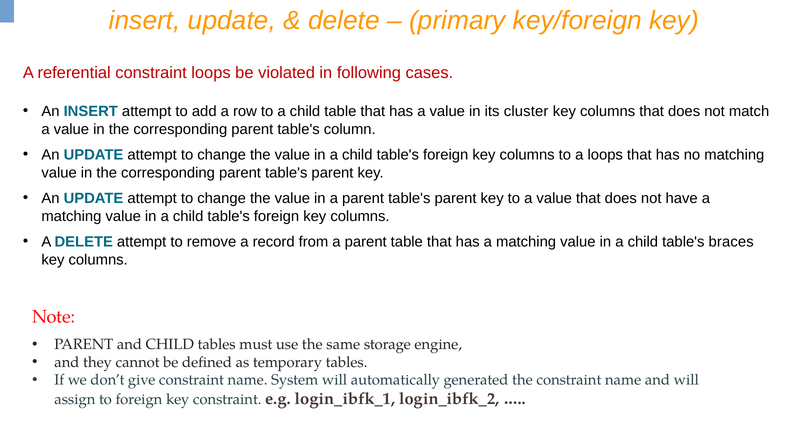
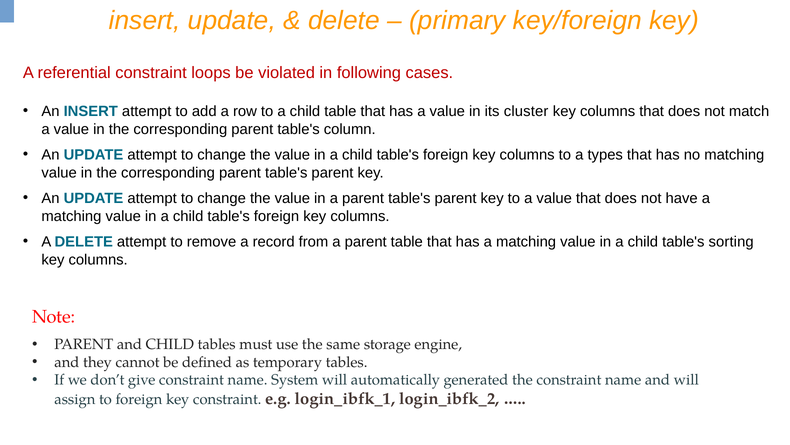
a loops: loops -> types
braces: braces -> sorting
